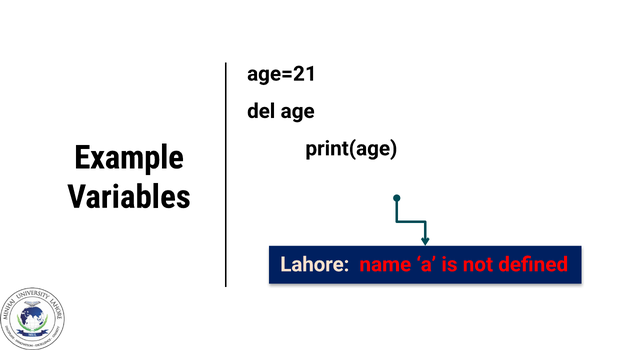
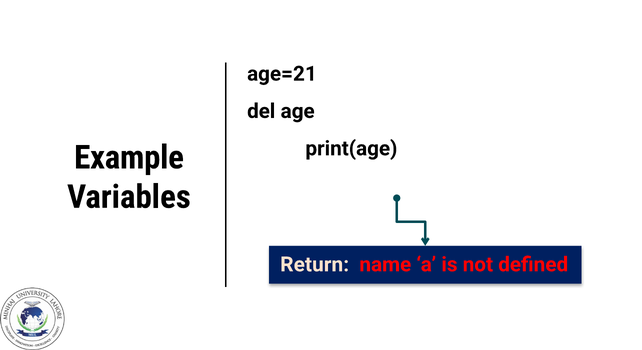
Lahore: Lahore -> Return
